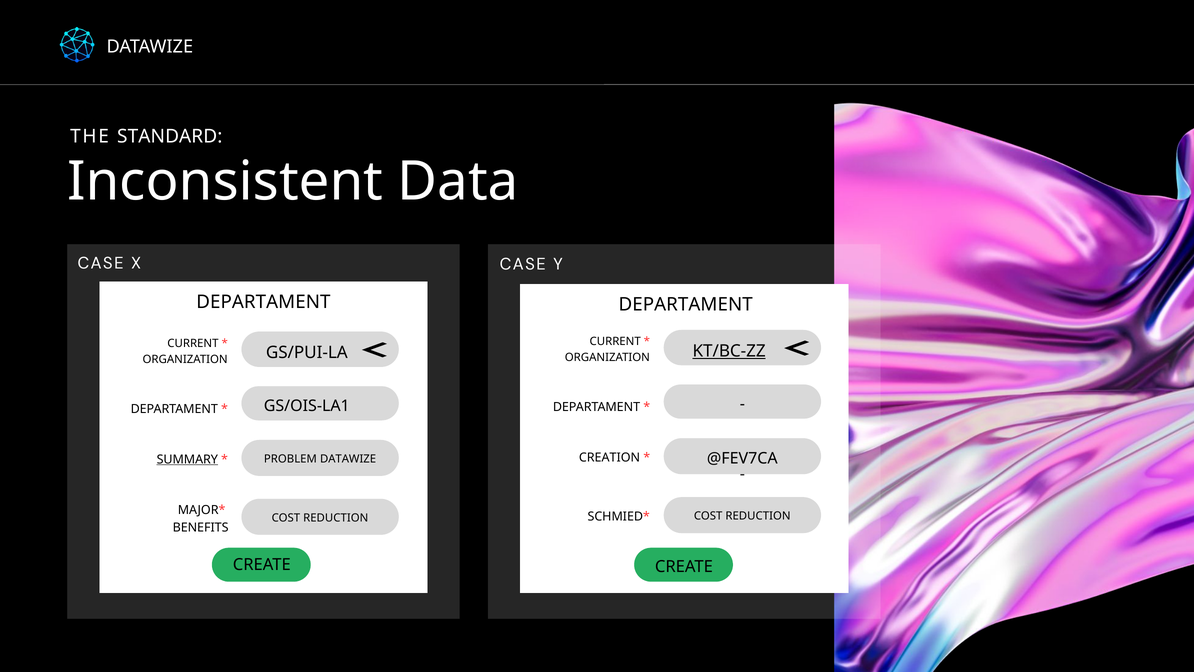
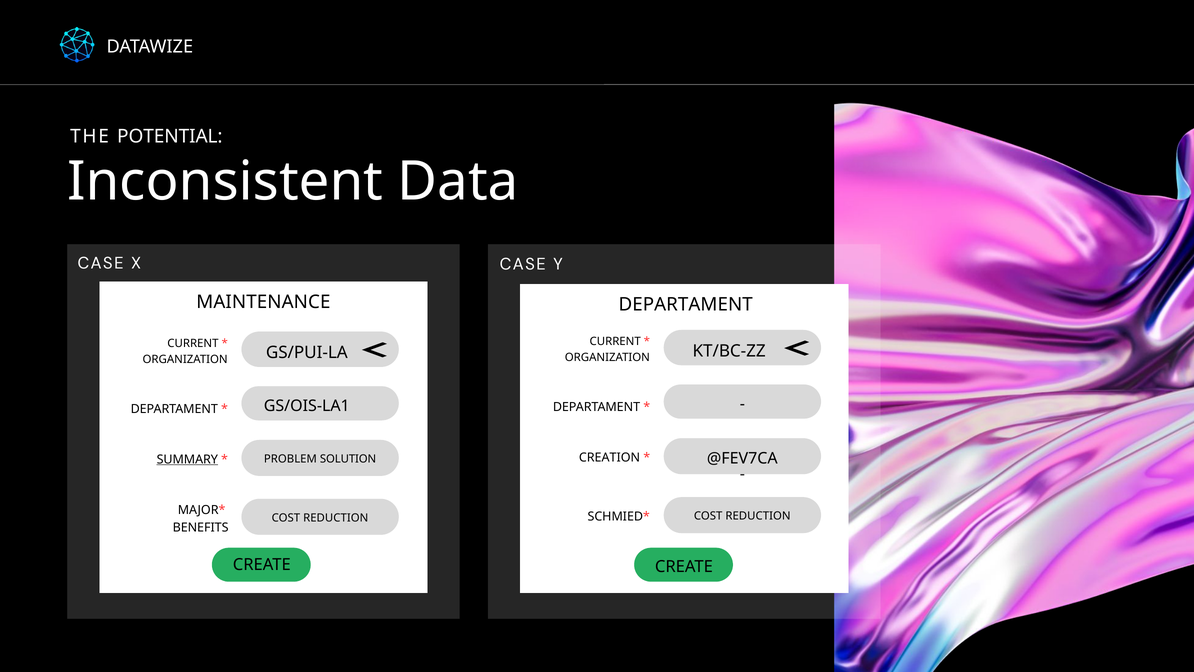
STANDARD: STANDARD -> POTENTIAL
DEPARTAMENT at (263, 302): DEPARTAMENT -> MAINTENANCE
KT/BC-ZZ underline: present -> none
PROBLEM DATAWIZE: DATAWIZE -> SOLUTION
